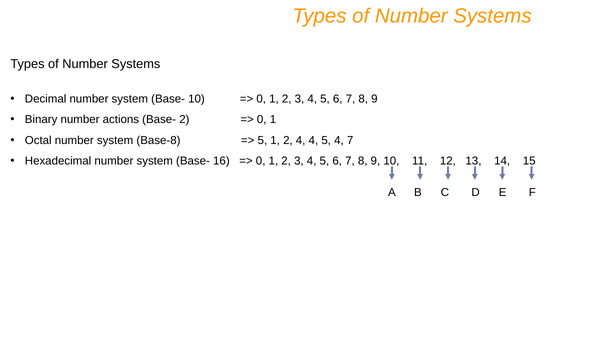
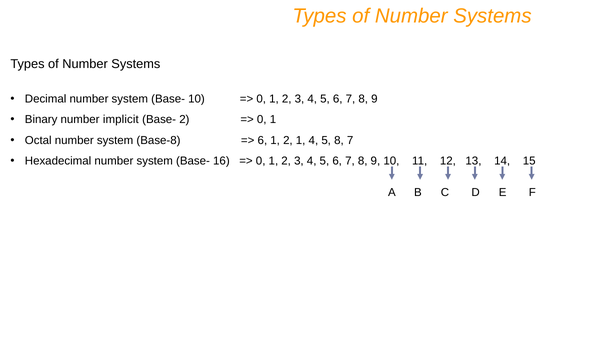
actions: actions -> implicit
5 at (262, 140): 5 -> 6
2 4: 4 -> 1
5 4: 4 -> 8
